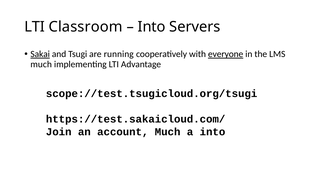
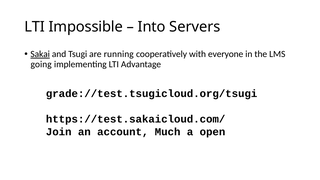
Classroom: Classroom -> Impossible
everyone underline: present -> none
much at (41, 64): much -> going
scope://test.tsugicloud.org/tsugi: scope://test.tsugicloud.org/tsugi -> grade://test.tsugicloud.org/tsugi
a into: into -> open
